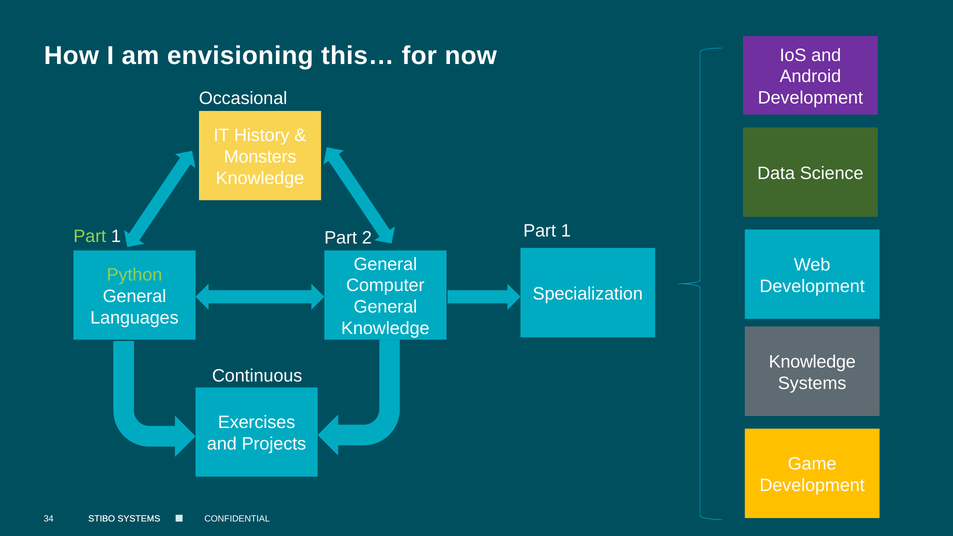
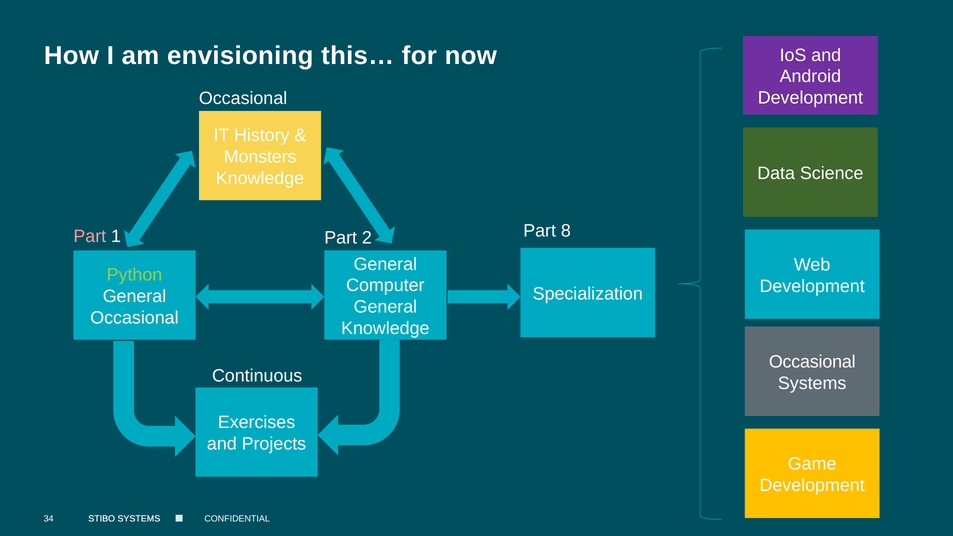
1 at (566, 231): 1 -> 8
Part at (90, 237) colour: light green -> pink
Languages at (134, 318): Languages -> Occasional
Knowledge at (812, 362): Knowledge -> Occasional
